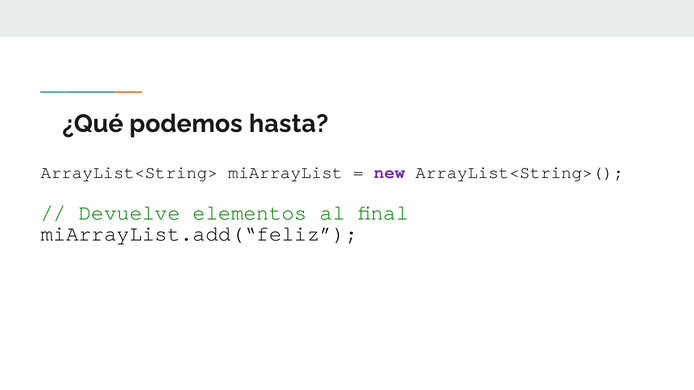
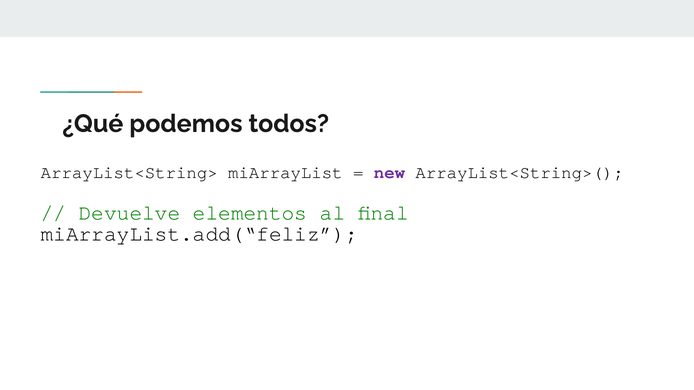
hasta: hasta -> todos
